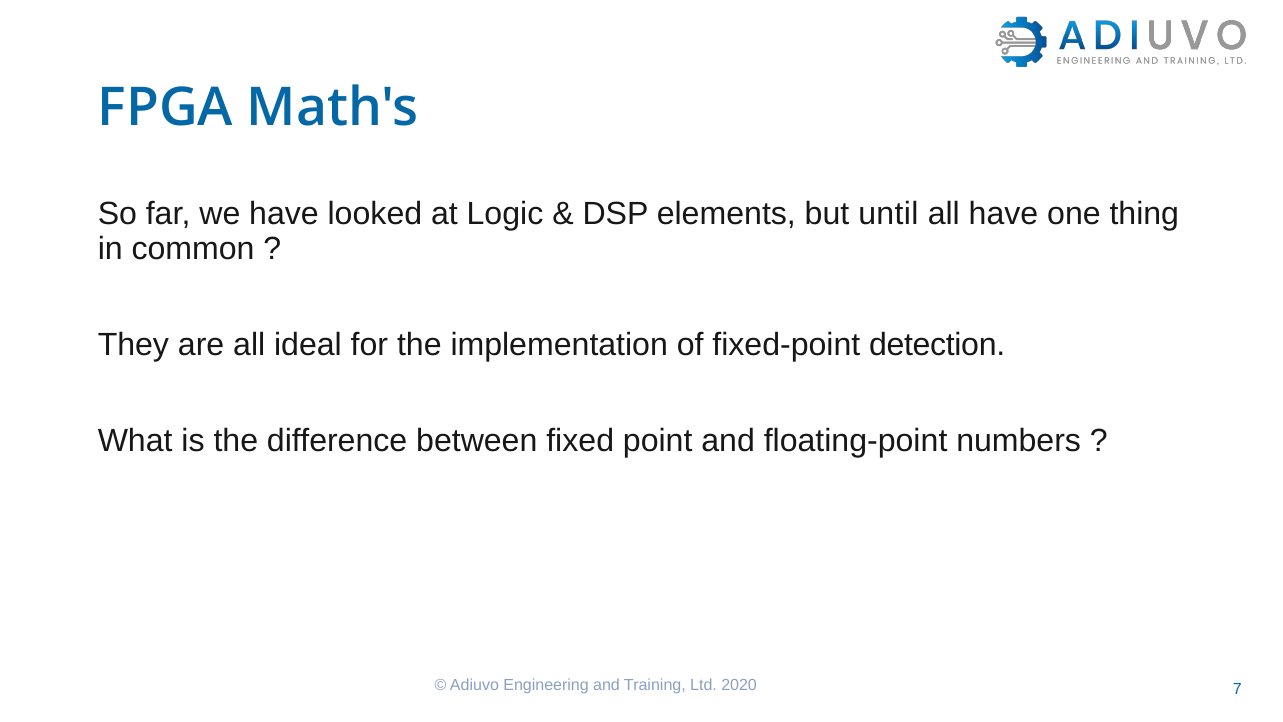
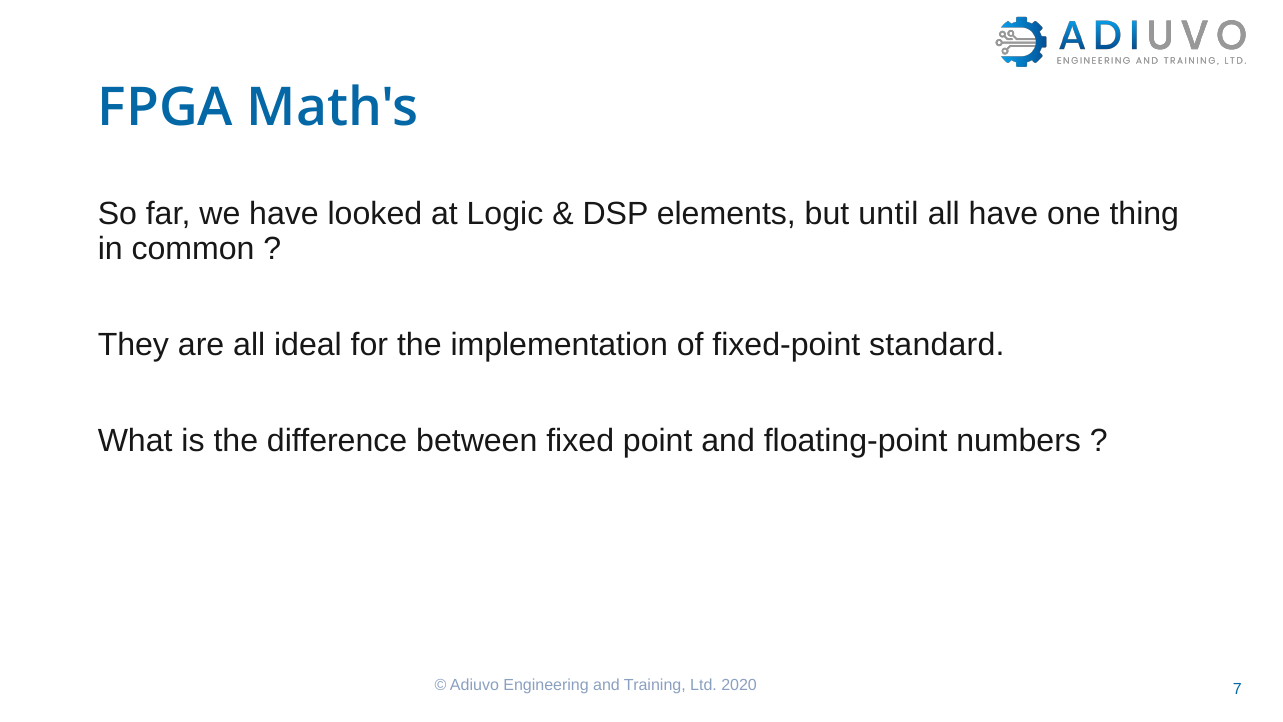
detection: detection -> standard
